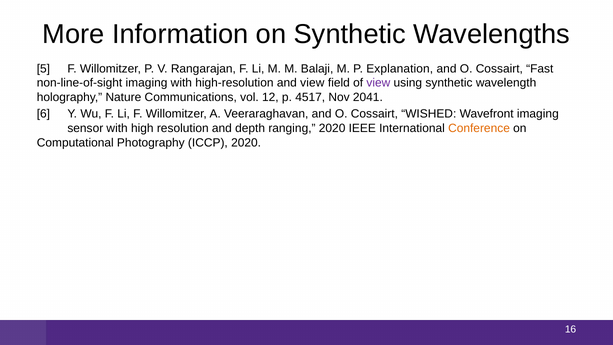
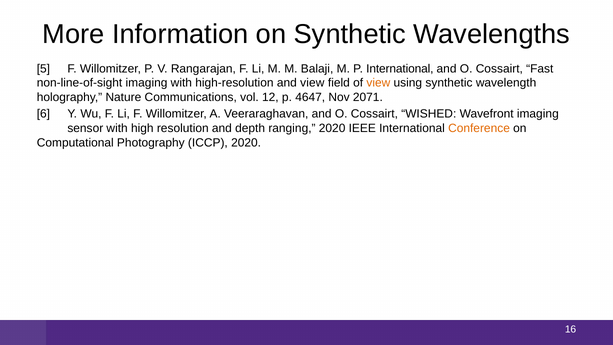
P Explanation: Explanation -> International
view at (378, 83) colour: purple -> orange
4517: 4517 -> 4647
2041: 2041 -> 2071
